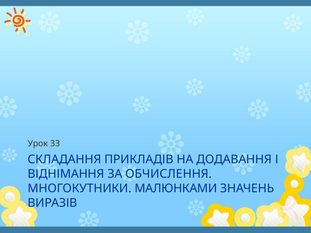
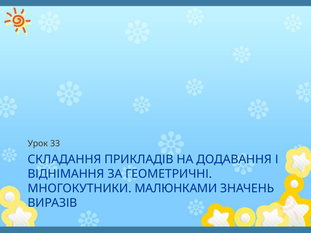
ОБЧИСЛЕННЯ: ОБЧИСЛЕННЯ -> ГЕОМЕТРИЧНІ
